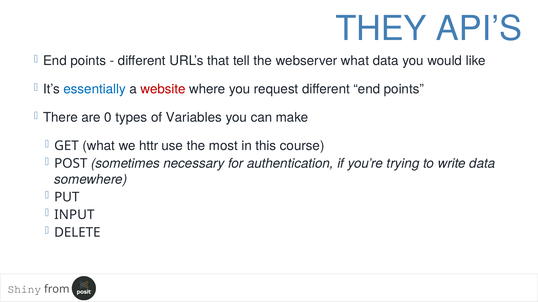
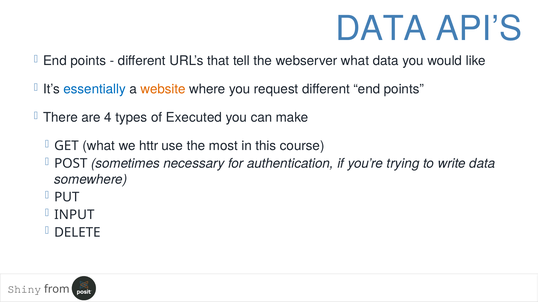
THEY at (381, 29): THEY -> DATA
website colour: red -> orange
0: 0 -> 4
Variables: Variables -> Executed
